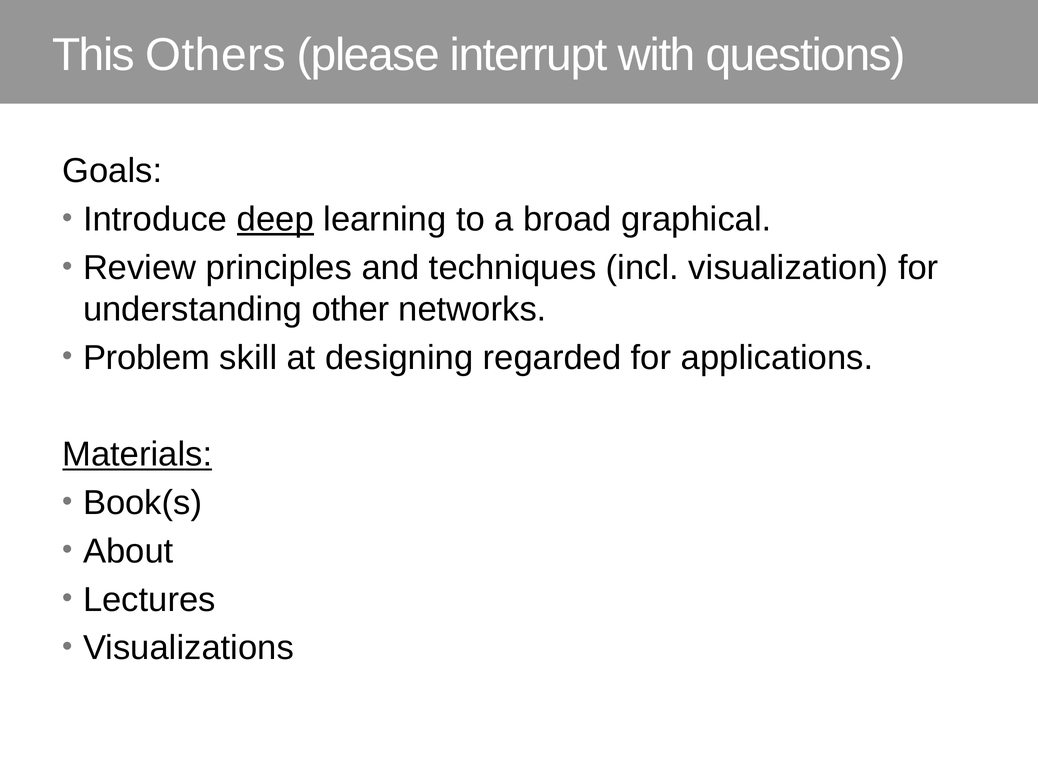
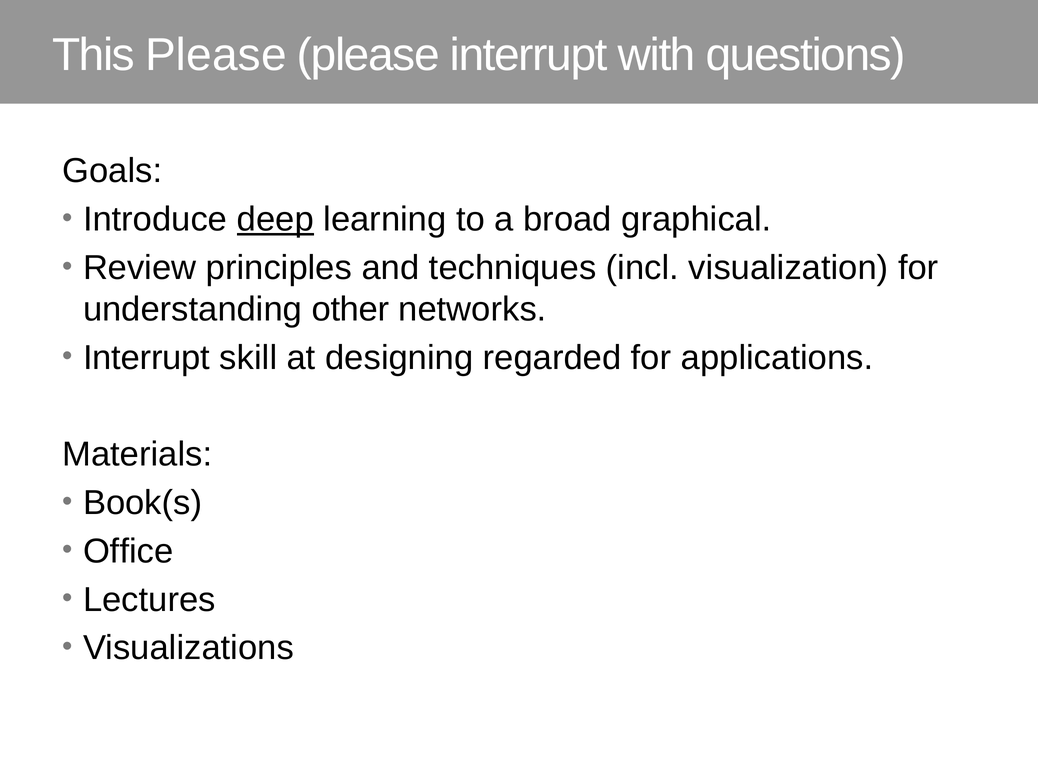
This Others: Others -> Please
Problem at (147, 358): Problem -> Interrupt
Materials underline: present -> none
About: About -> Office
